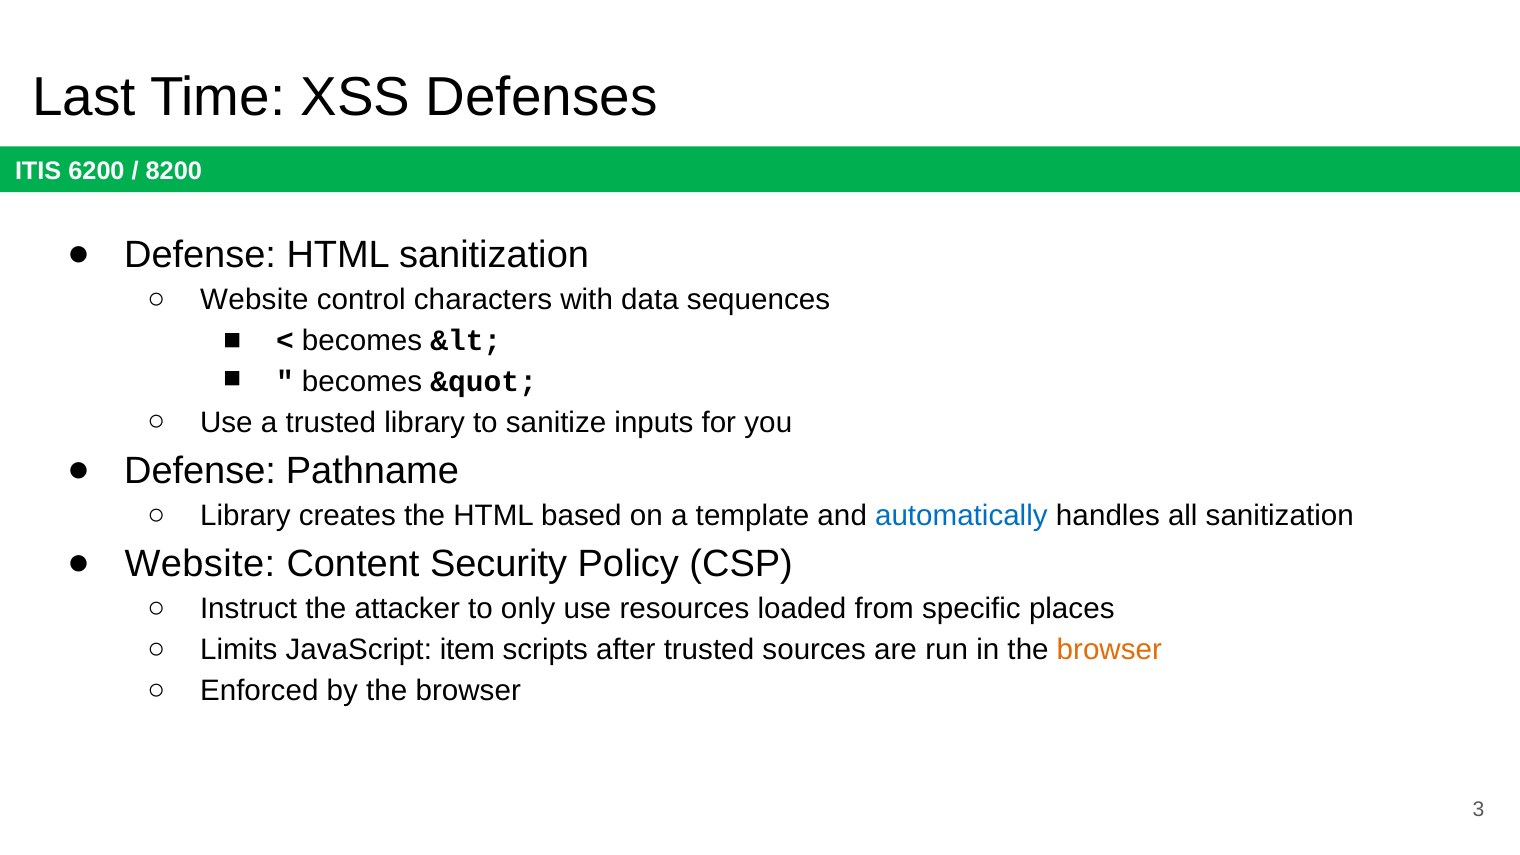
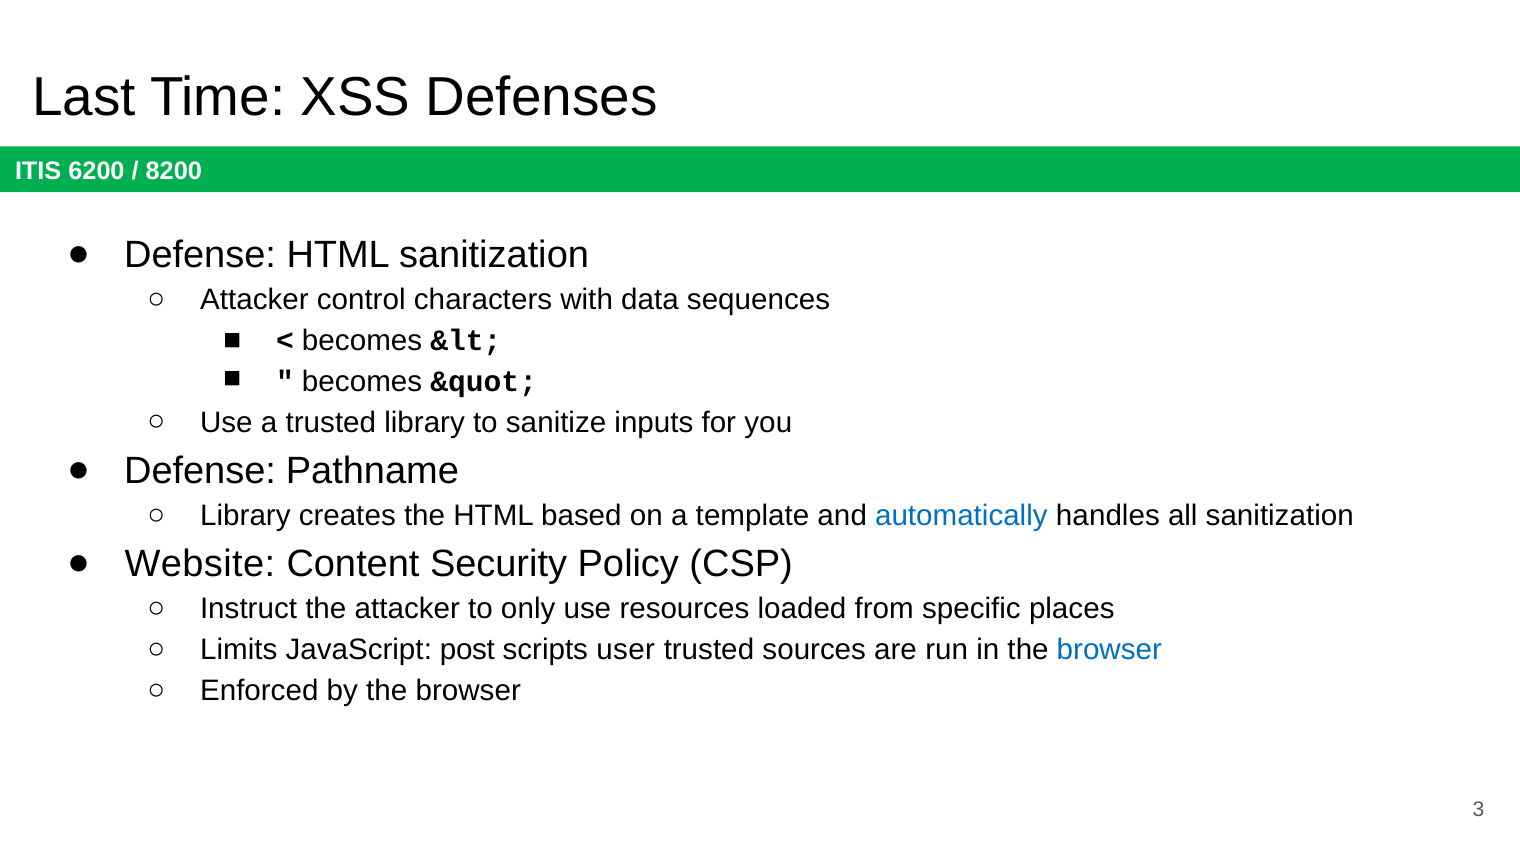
Website at (254, 300): Website -> Attacker
item: item -> post
after: after -> user
browser at (1109, 650) colour: orange -> blue
